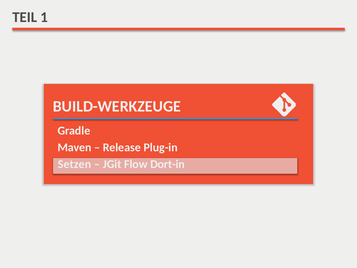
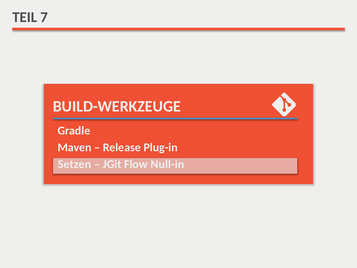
1: 1 -> 7
Dort-in: Dort-in -> Null-in
